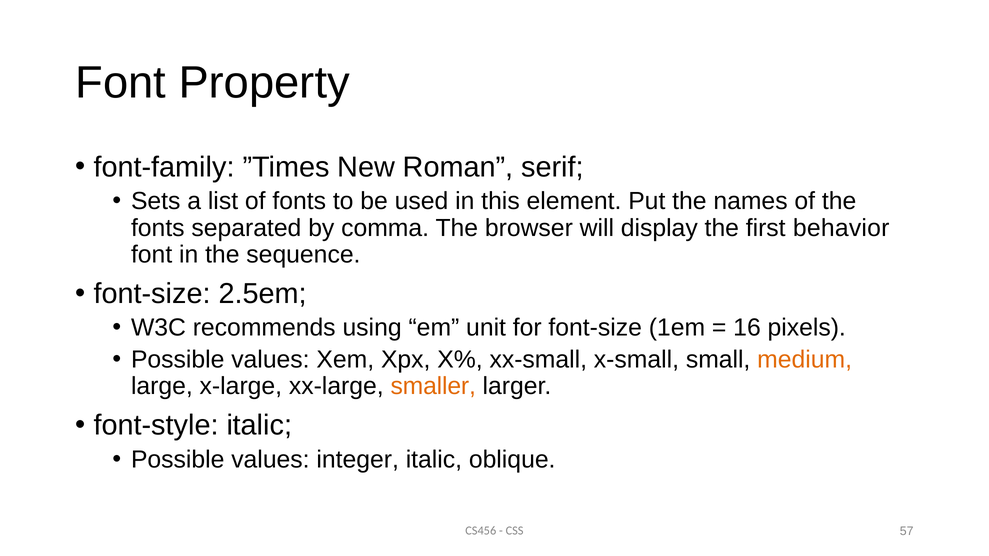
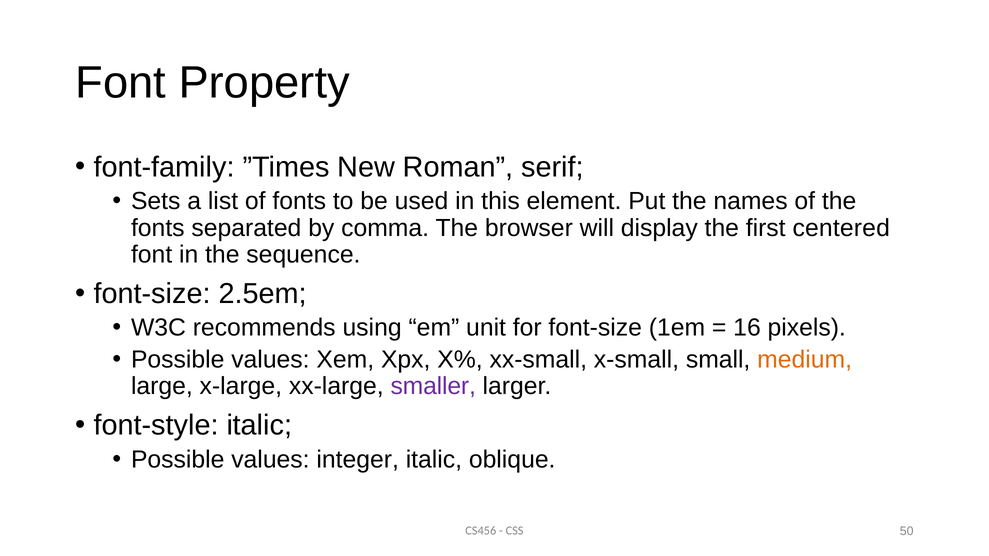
behavior: behavior -> centered
smaller colour: orange -> purple
57: 57 -> 50
